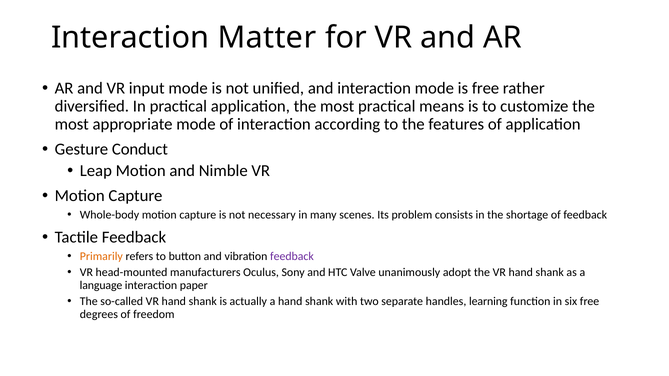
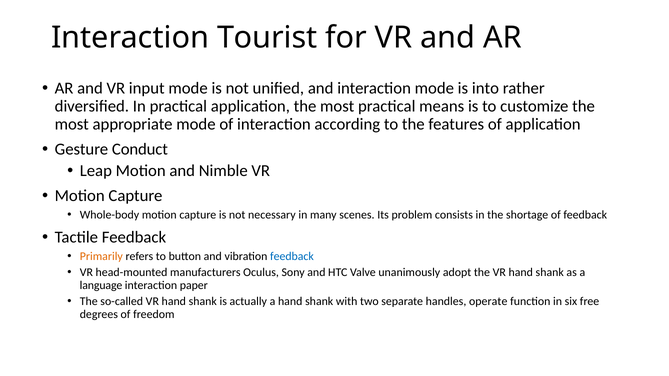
Matter: Matter -> Tourist
is free: free -> into
feedback at (292, 256) colour: purple -> blue
learning: learning -> operate
